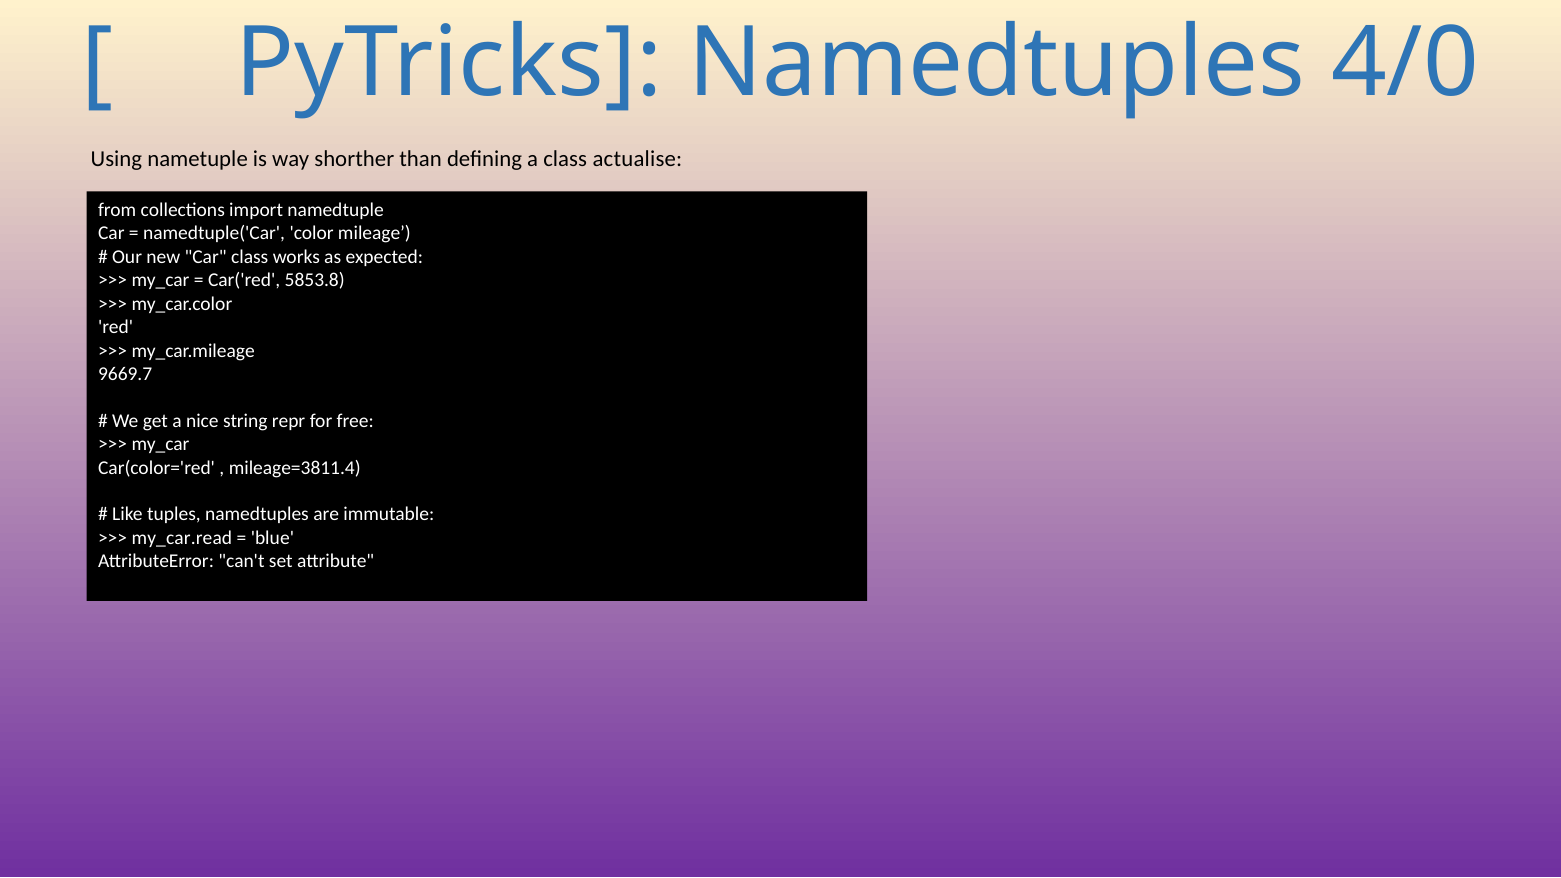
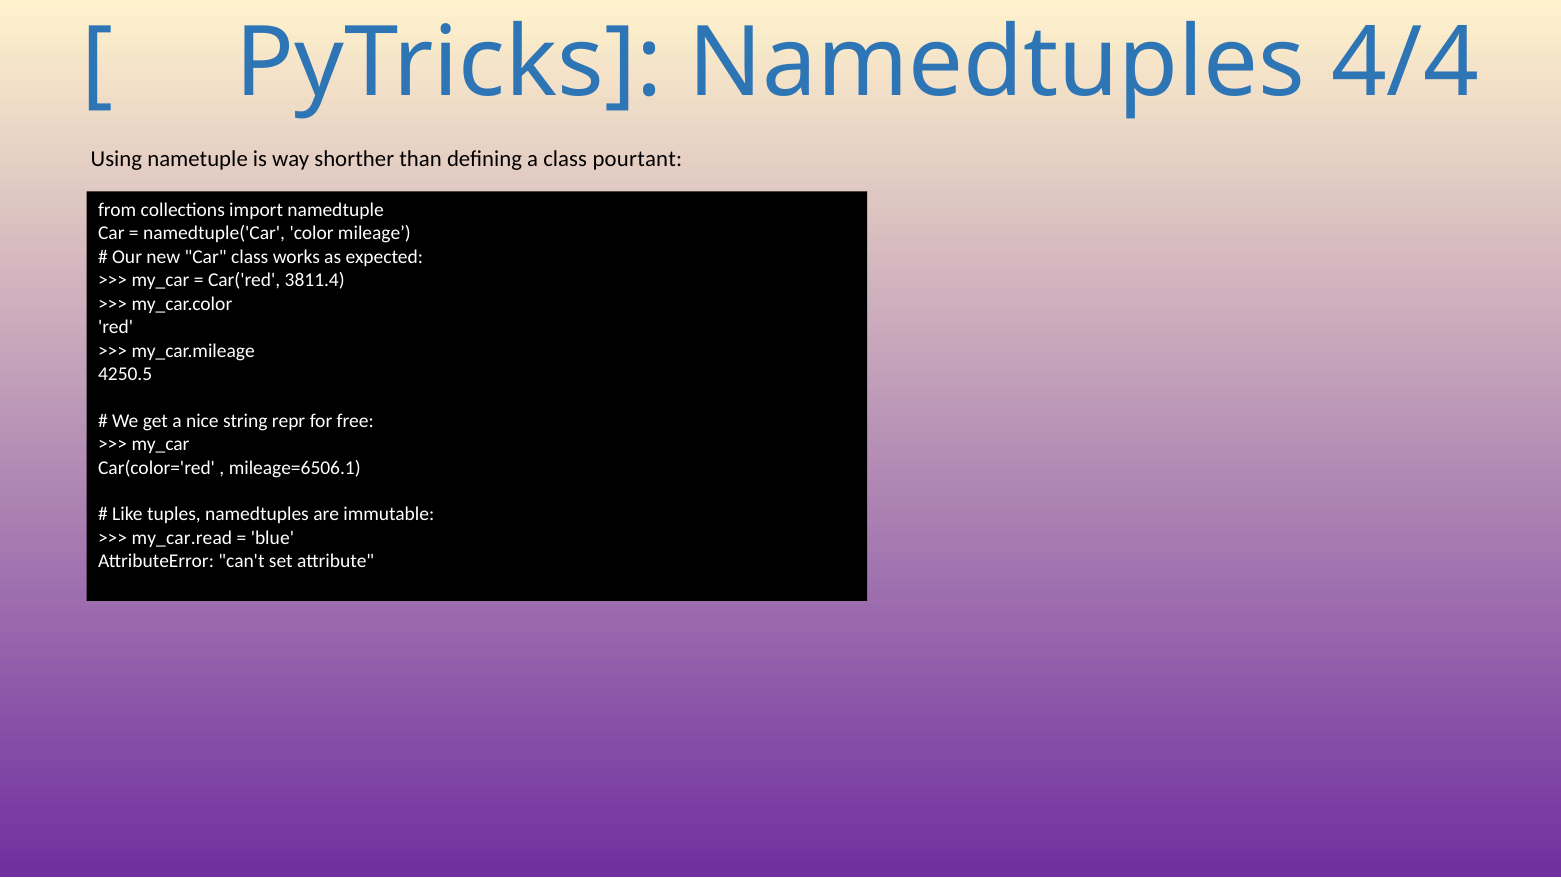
4/0: 4/0 -> 4/4
actualise: actualise -> pourtant
5853.8: 5853.8 -> 3811.4
9669.7: 9669.7 -> 4250.5
mileage=3811.4: mileage=3811.4 -> mileage=6506.1
